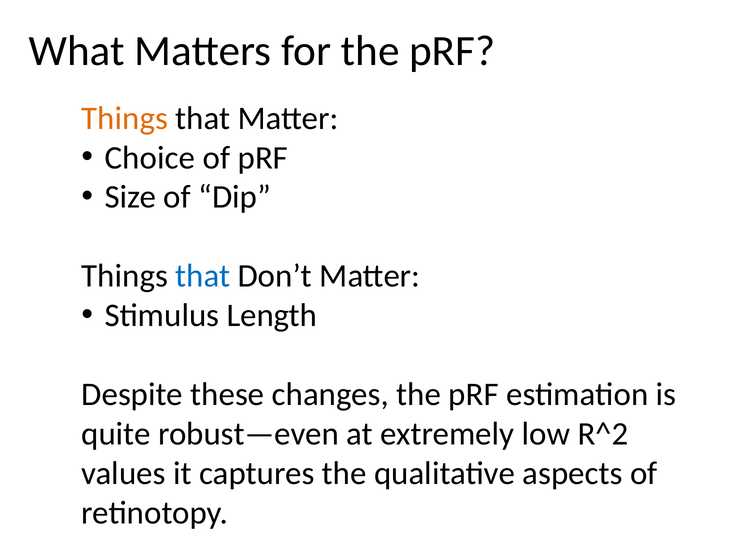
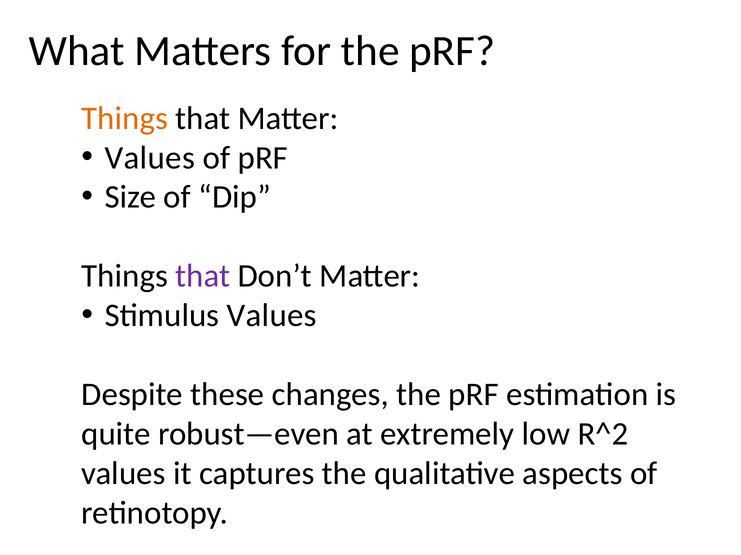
Choice at (150, 158): Choice -> Values
that at (203, 276) colour: blue -> purple
Stimulus Length: Length -> Values
